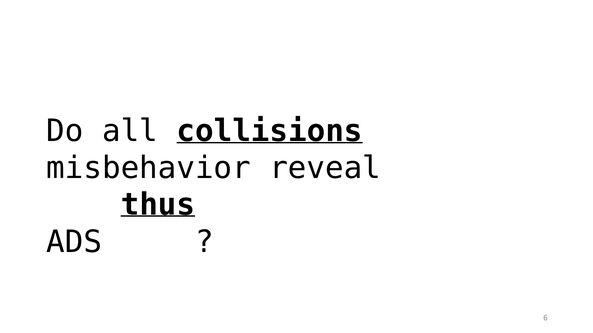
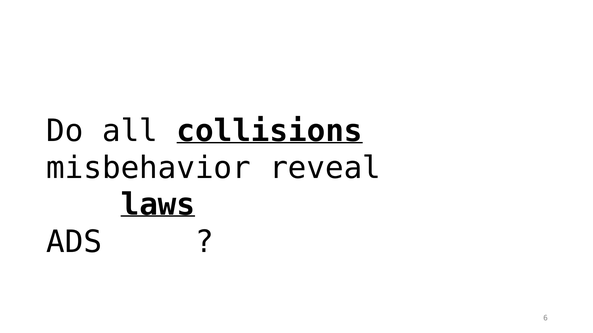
thus: thus -> laws
